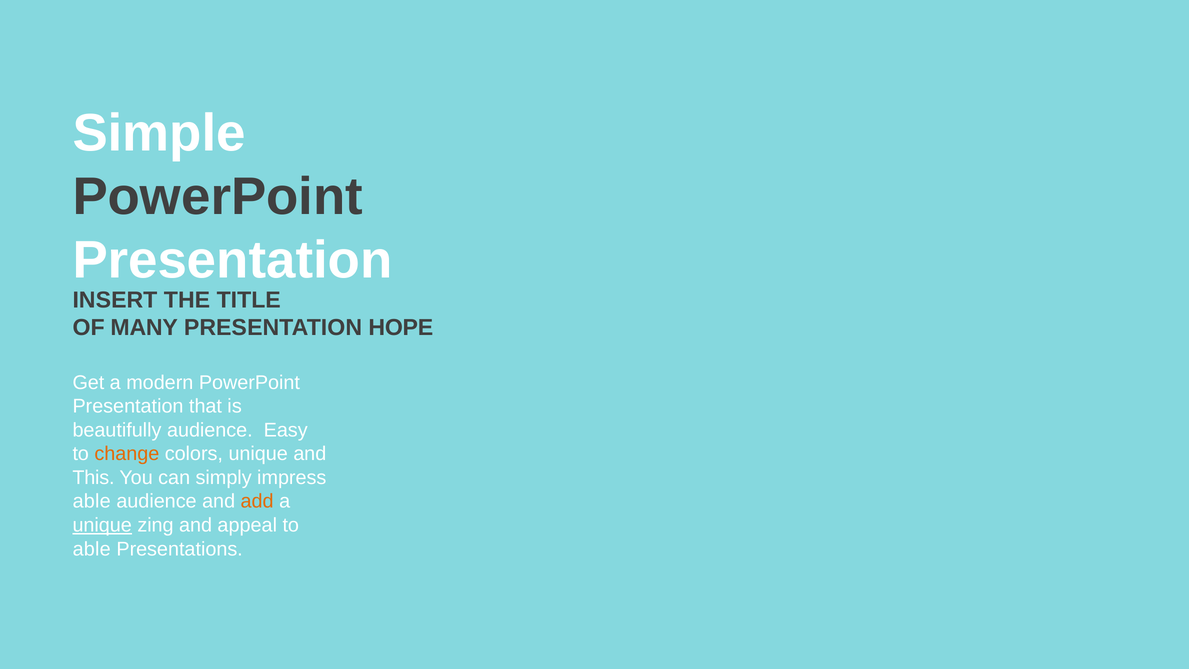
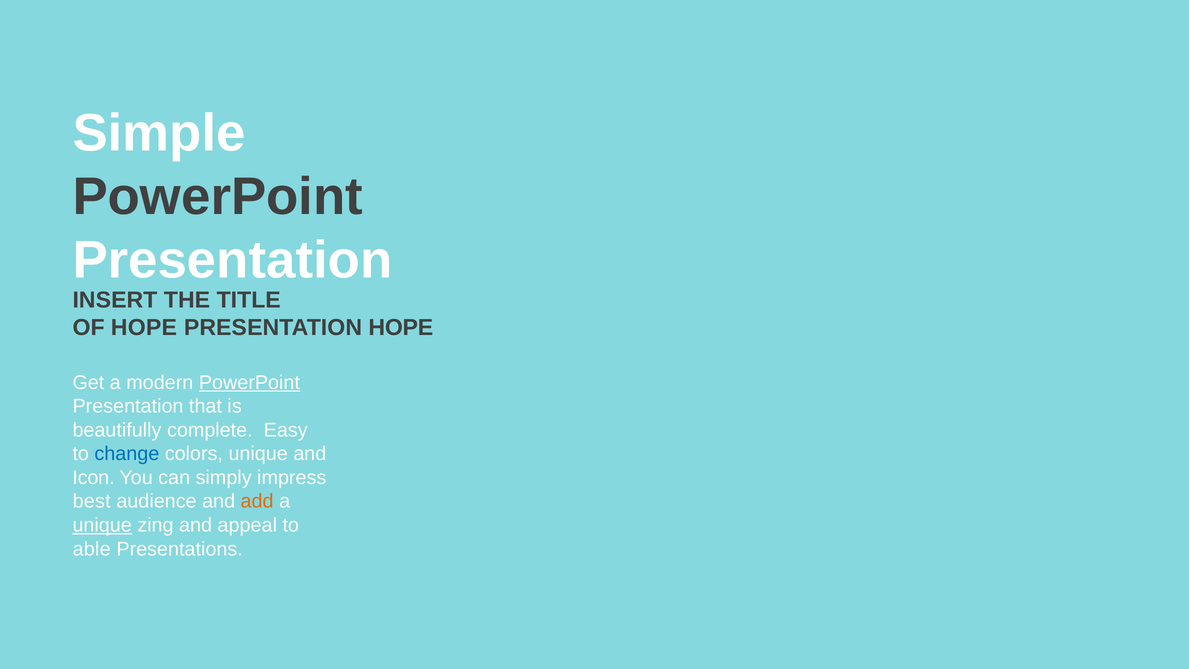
OF MANY: MANY -> HOPE
PowerPoint at (249, 382) underline: none -> present
beautifully audience: audience -> complete
change colour: orange -> blue
This: This -> Icon
able at (92, 501): able -> best
